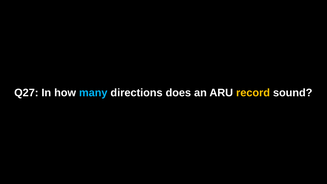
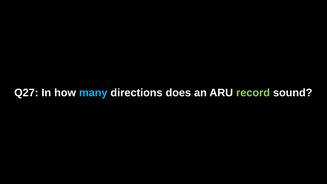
record colour: yellow -> light green
